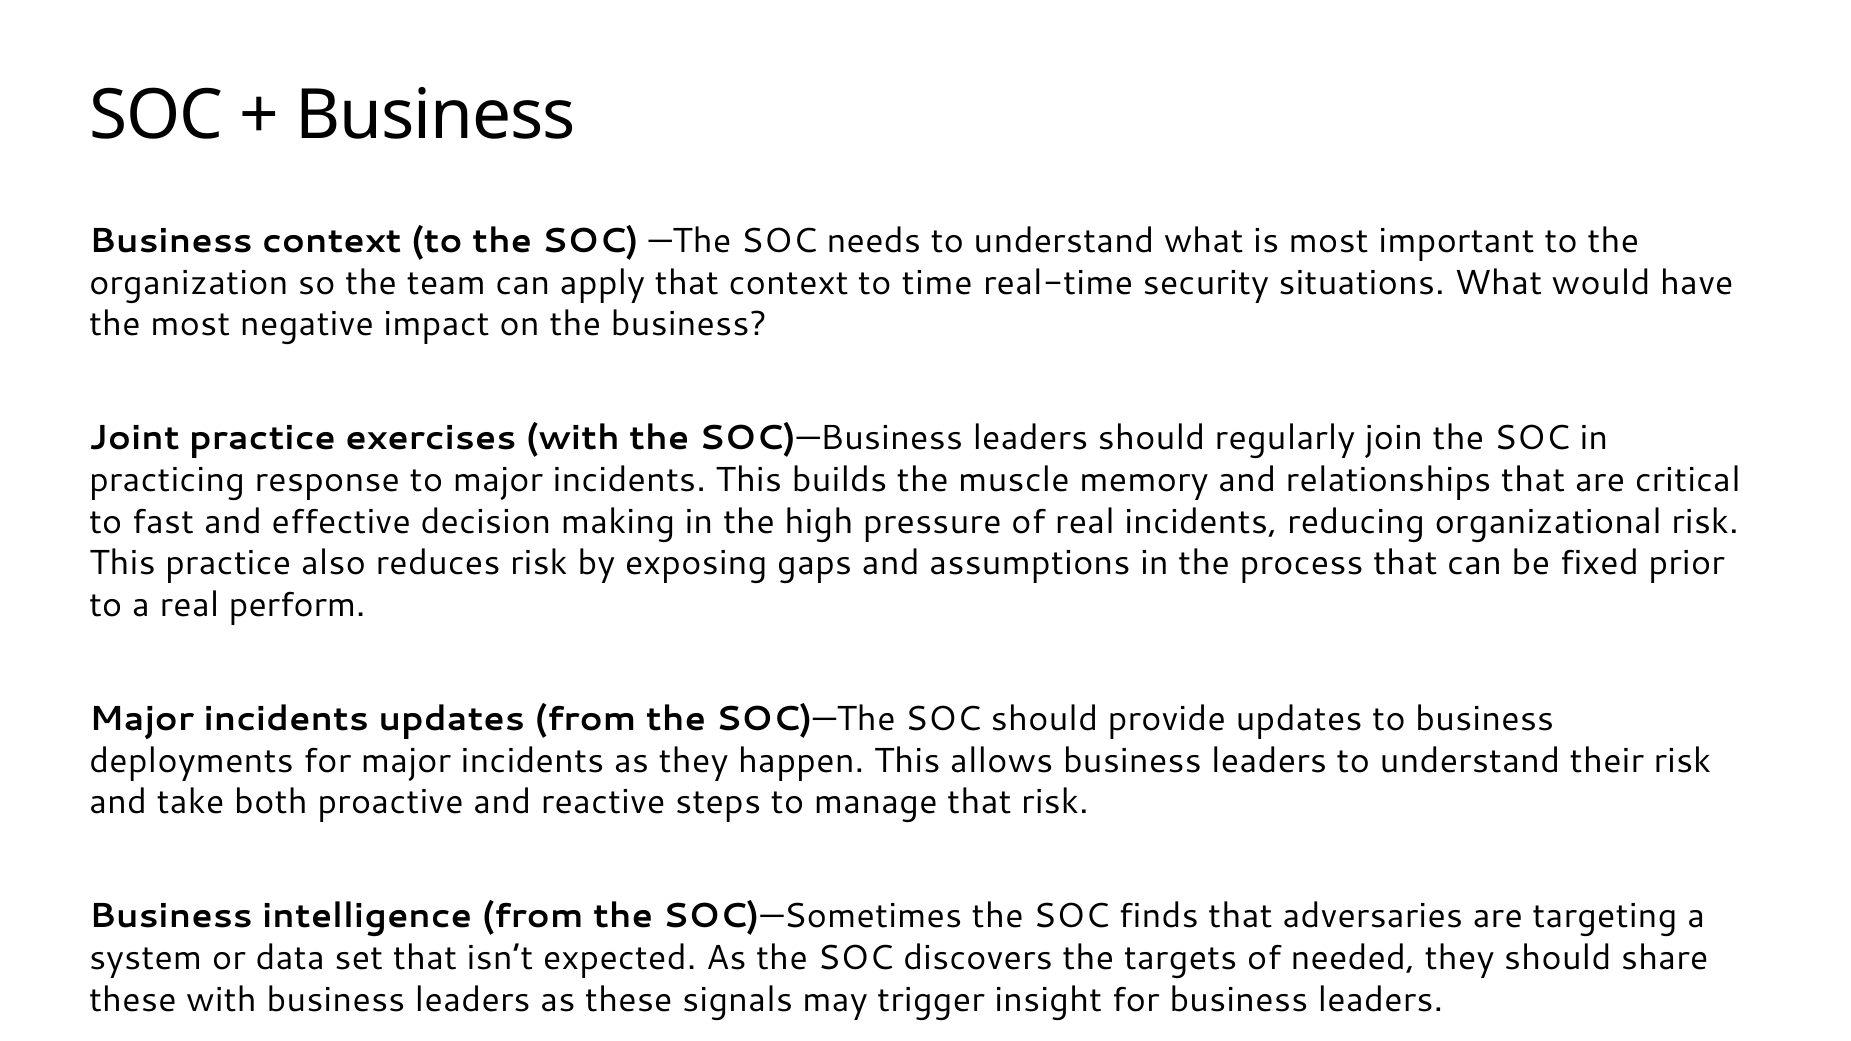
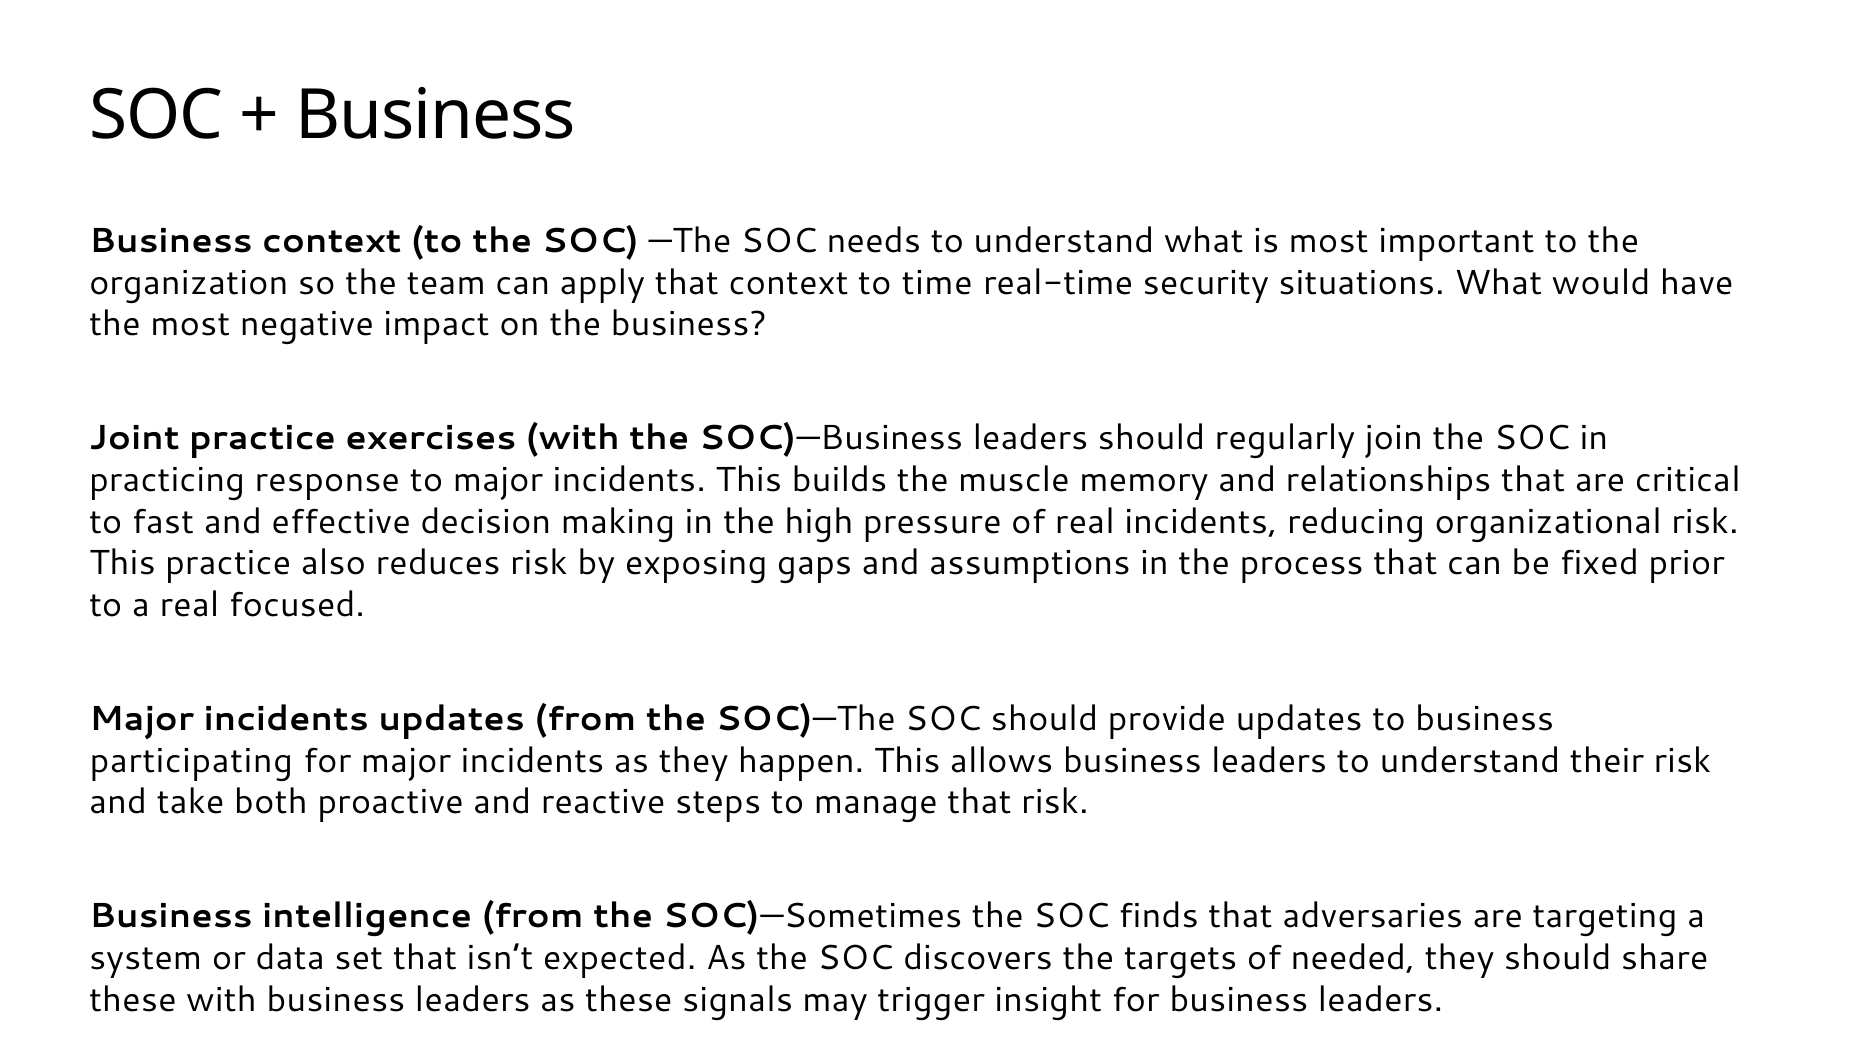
perform: perform -> focused
deployments: deployments -> participating
